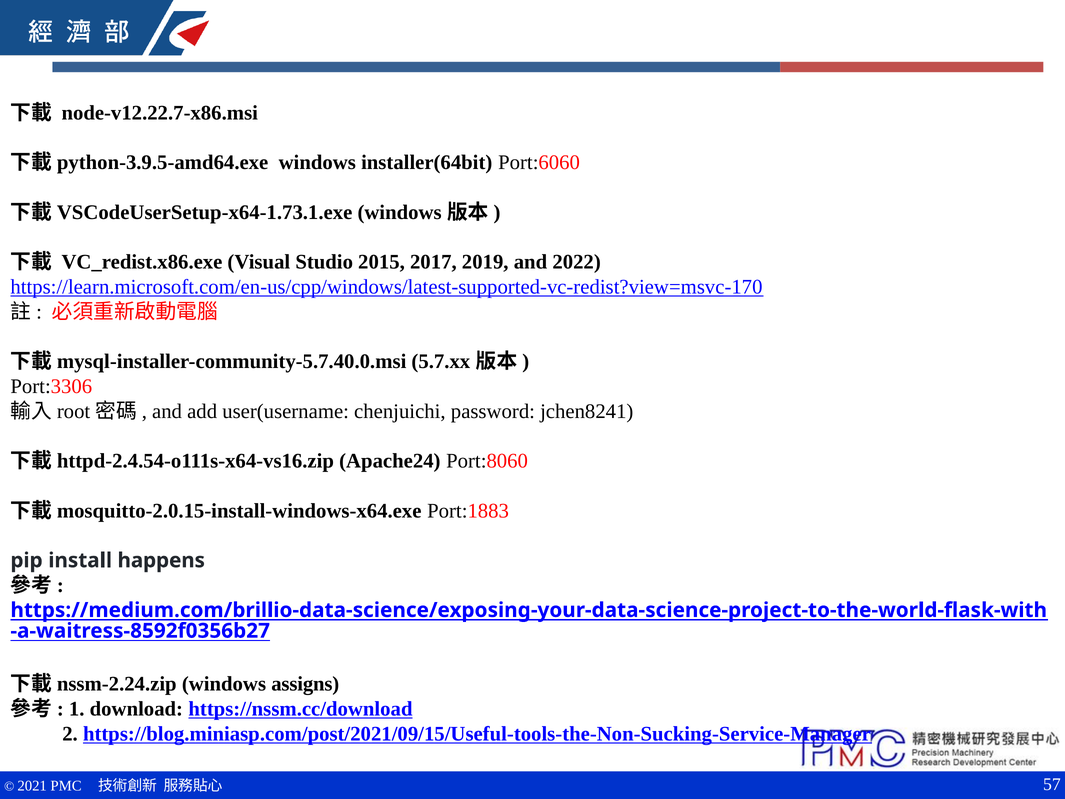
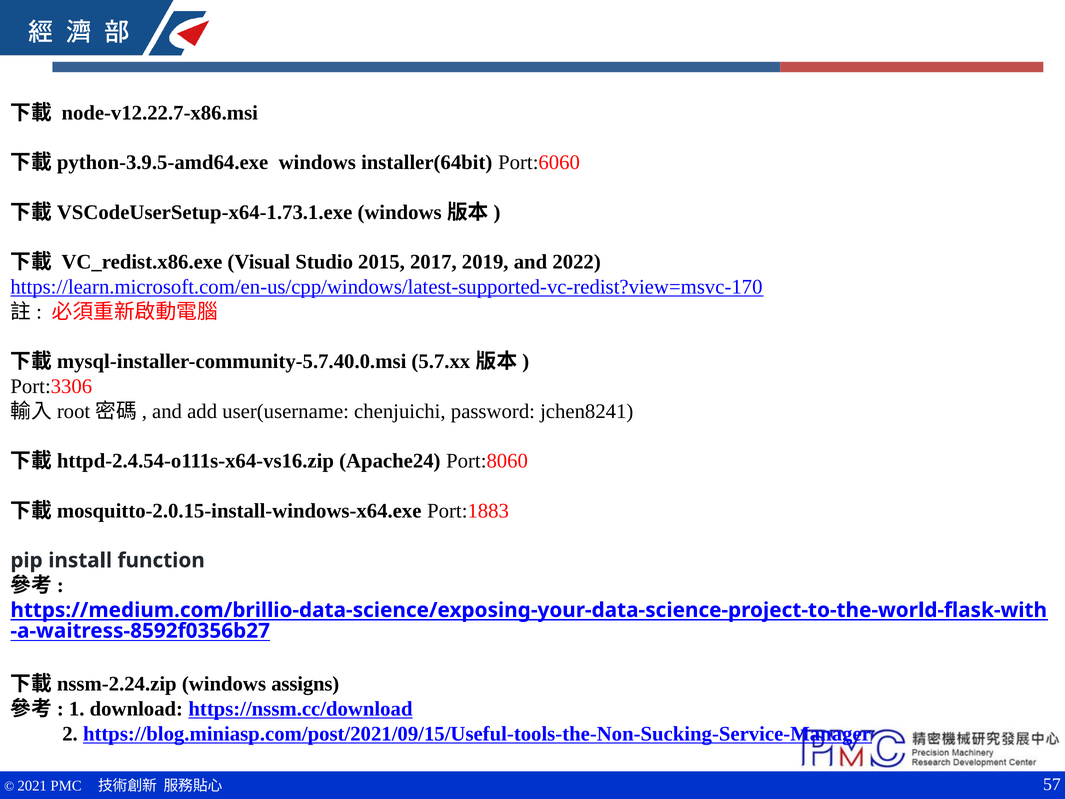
happens: happens -> function
